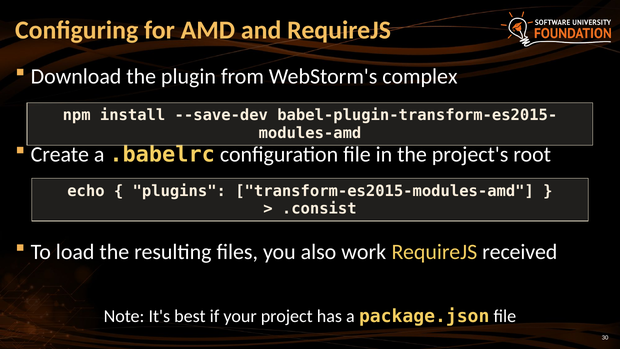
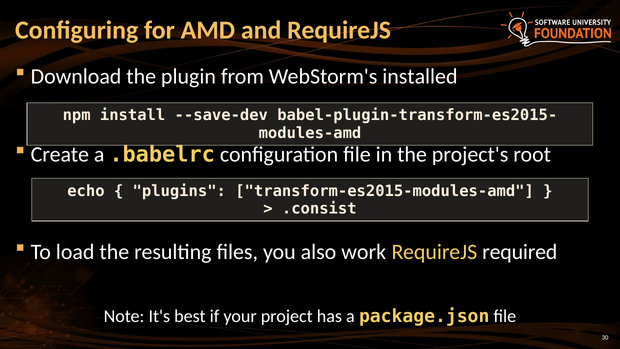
complex: complex -> installed
received: received -> required
